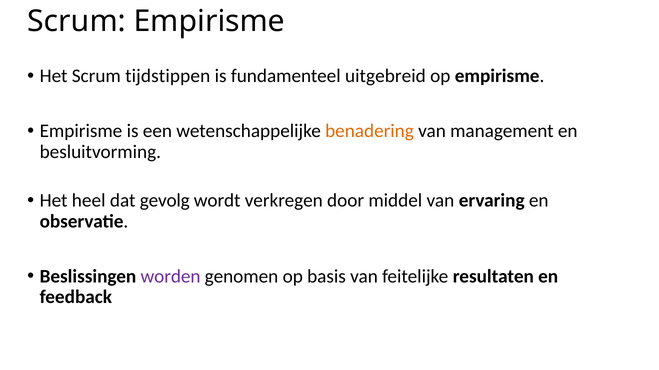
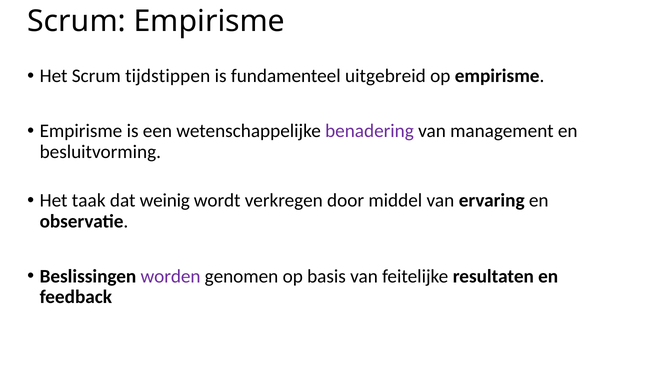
benadering colour: orange -> purple
heel: heel -> taak
gevolg: gevolg -> weinig
